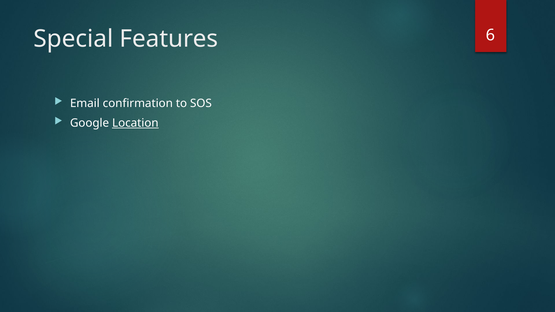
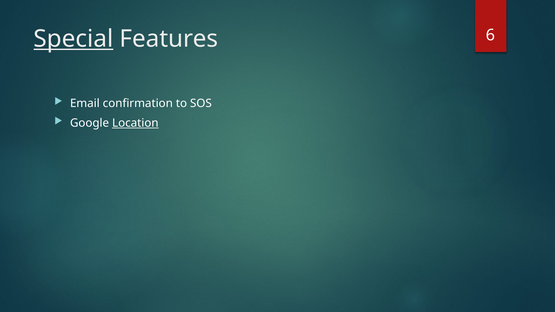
Special underline: none -> present
